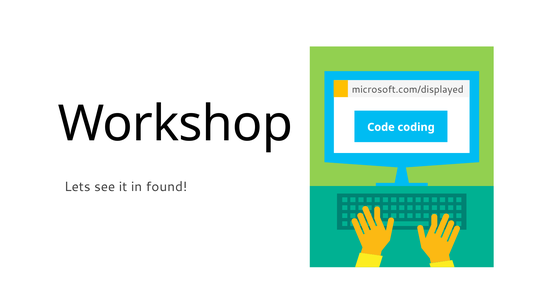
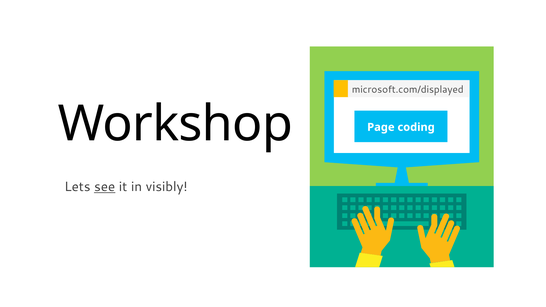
Code: Code -> Page
see underline: none -> present
found: found -> visibly
